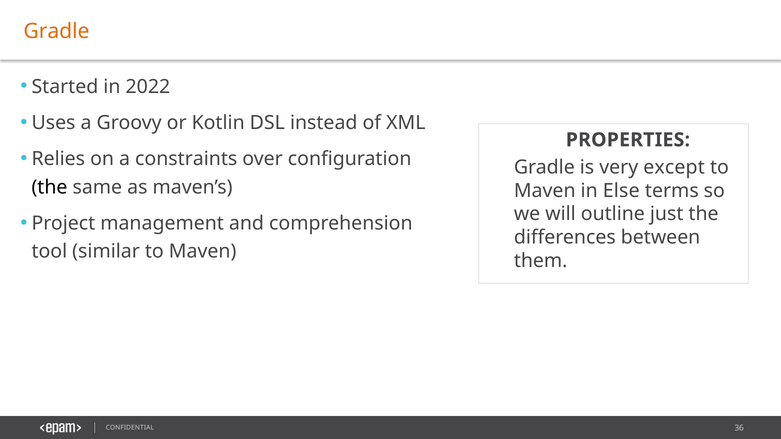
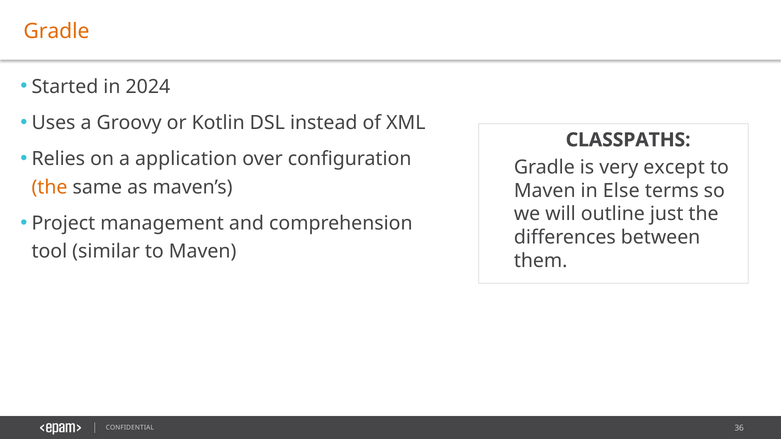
2022: 2022 -> 2024
PROPERTIES: PROPERTIES -> CLASSPATHS
constraints: constraints -> application
the at (49, 187) colour: black -> orange
